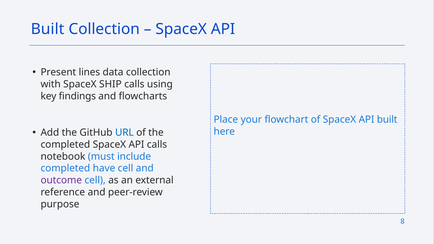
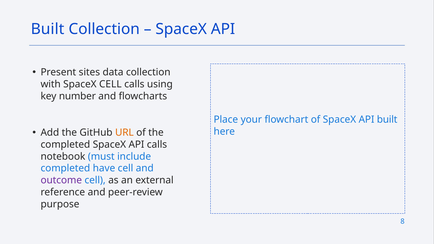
lines: lines -> sites
SpaceX SHIP: SHIP -> CELL
findings: findings -> number
URL colour: blue -> orange
